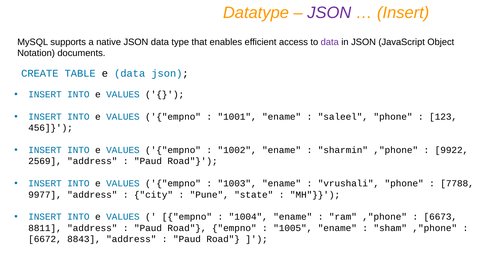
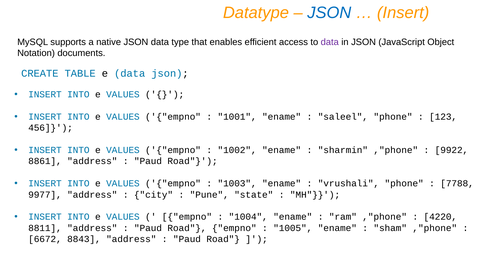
JSON at (329, 13) colour: purple -> blue
2569: 2569 -> 8861
6673: 6673 -> 4220
